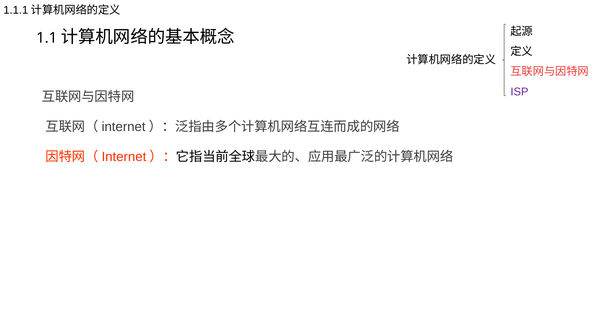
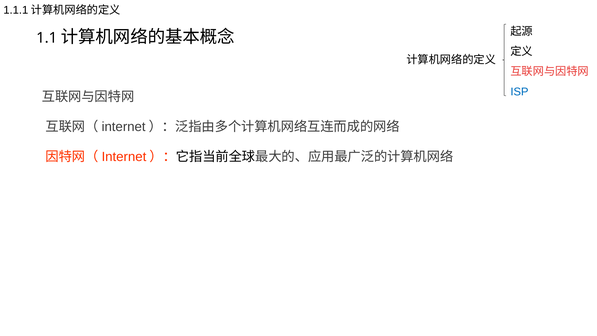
ISP colour: purple -> blue
